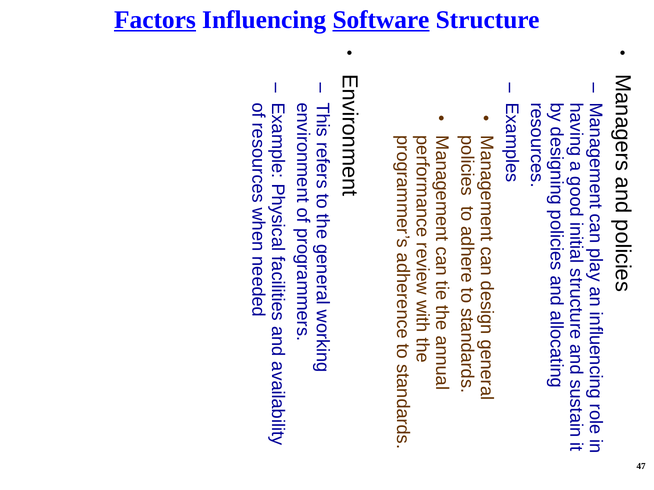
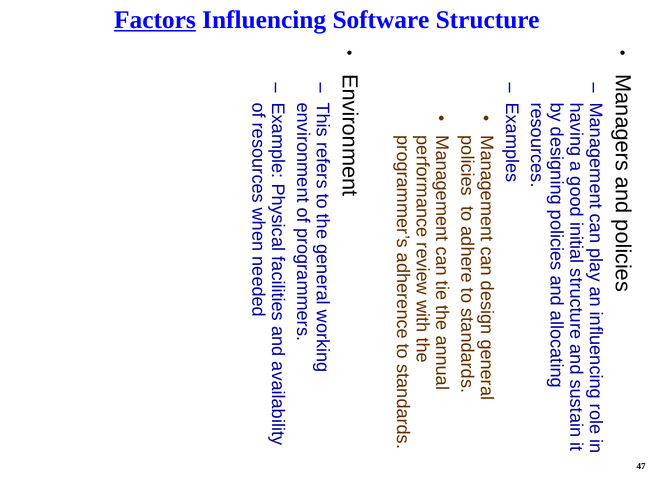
Software underline: present -> none
